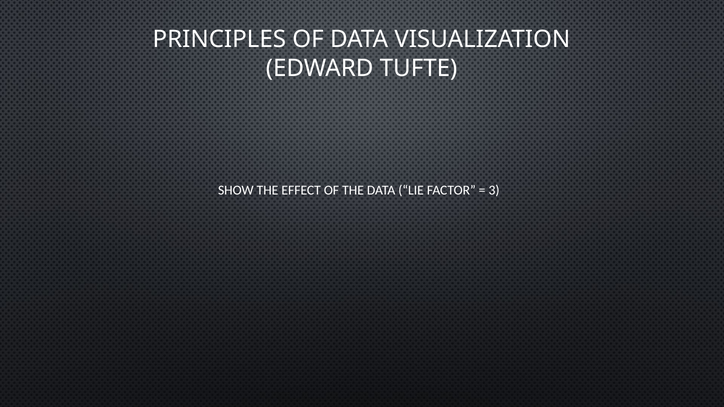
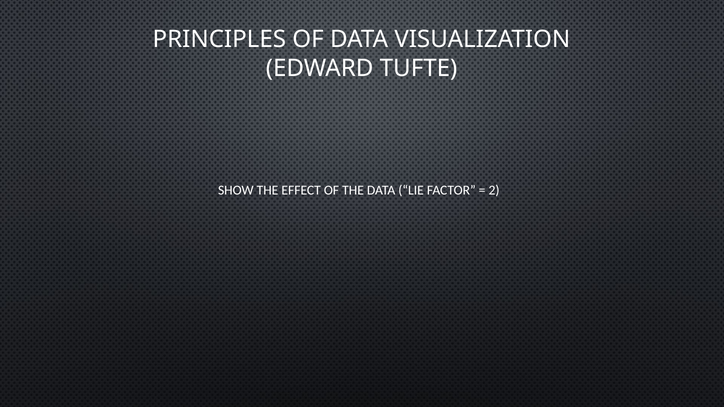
3: 3 -> 2
